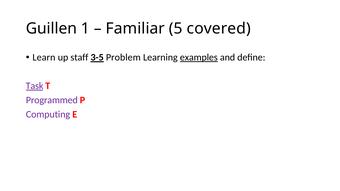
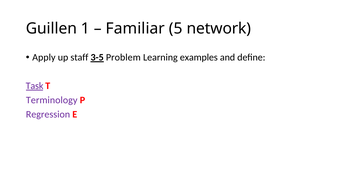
covered: covered -> network
Learn: Learn -> Apply
examples underline: present -> none
Programmed: Programmed -> Terminology
Computing: Computing -> Regression
